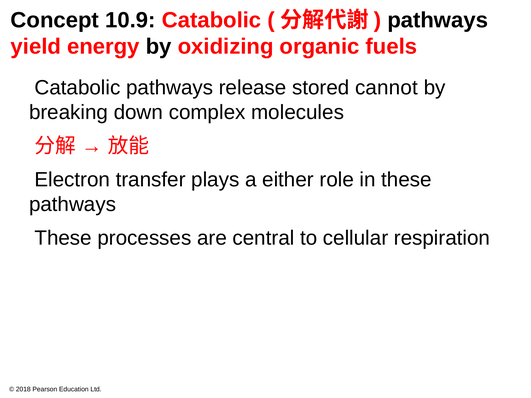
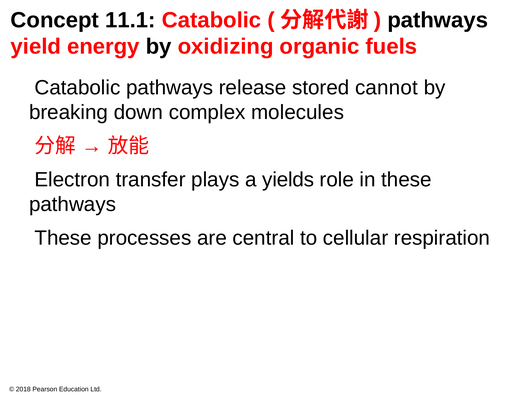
10.9: 10.9 -> 11.1
either: either -> yields
